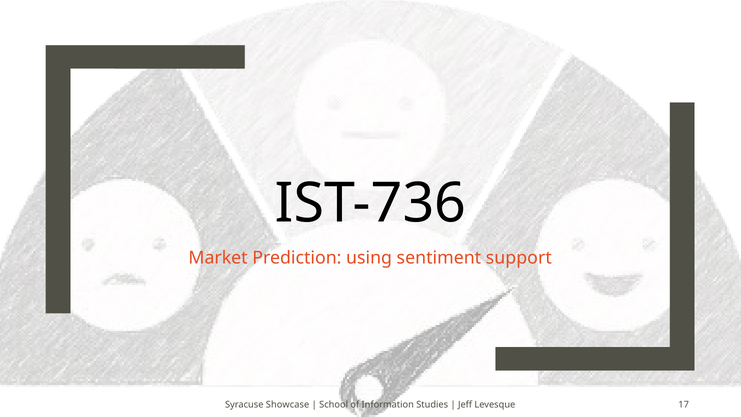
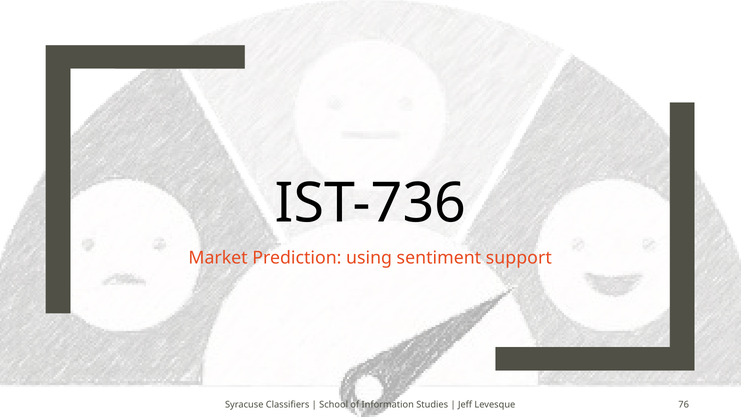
Showcase: Showcase -> Classifiers
17: 17 -> 76
